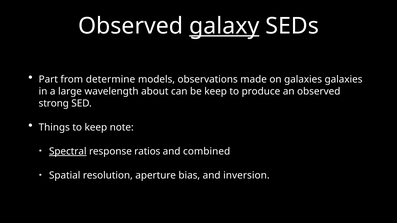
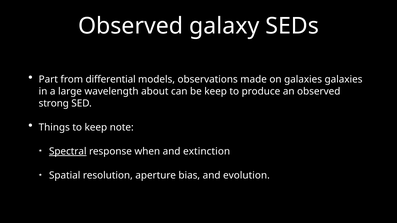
galaxy underline: present -> none
determine: determine -> differential
ratios: ratios -> when
combined: combined -> extinction
inversion: inversion -> evolution
